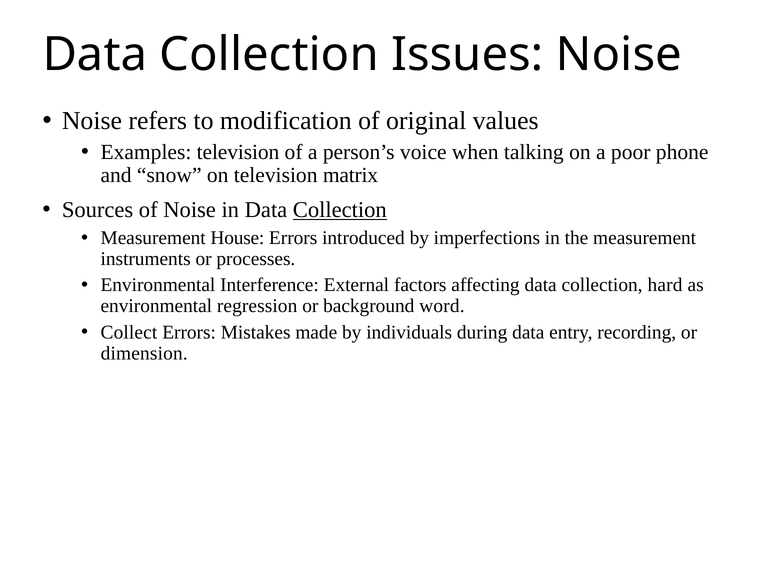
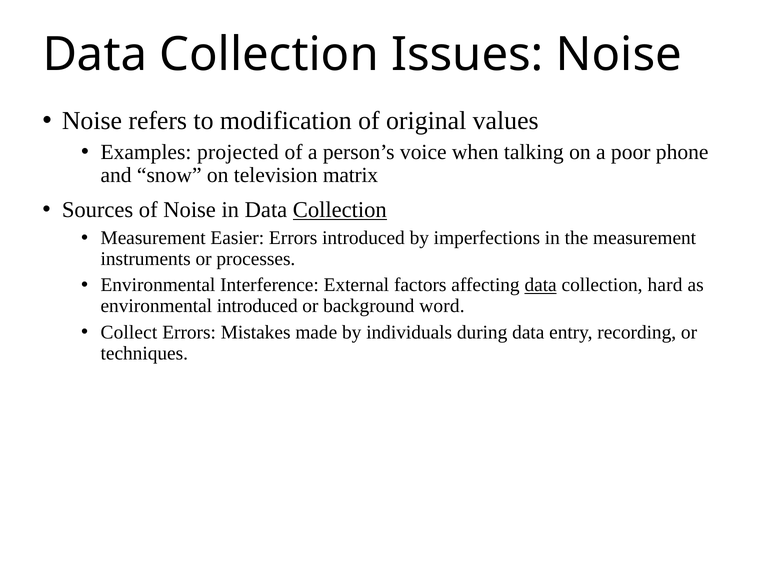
Examples television: television -> projected
House: House -> Easier
data at (541, 285) underline: none -> present
environmental regression: regression -> introduced
dimension: dimension -> techniques
